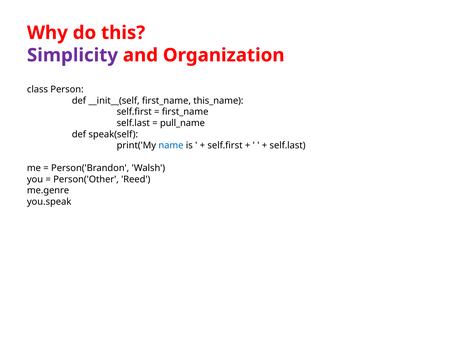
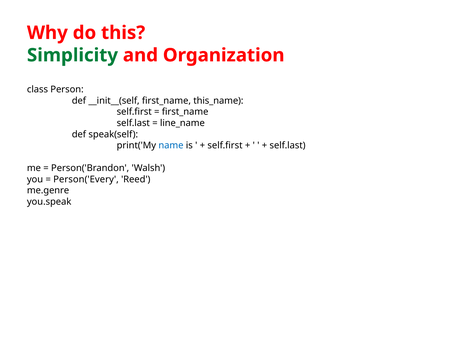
Simplicity colour: purple -> green
pull_name: pull_name -> line_name
Person('Other: Person('Other -> Person('Every
